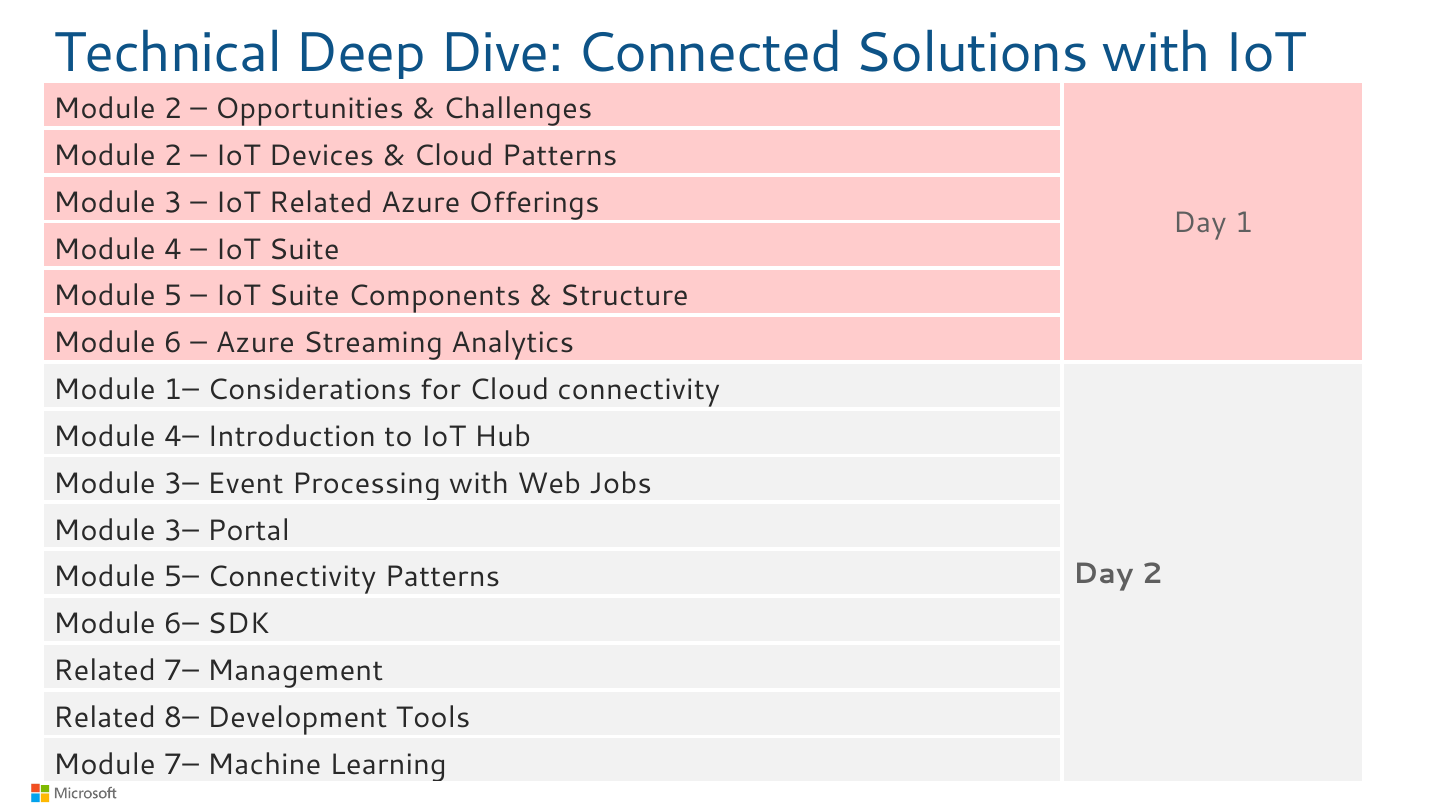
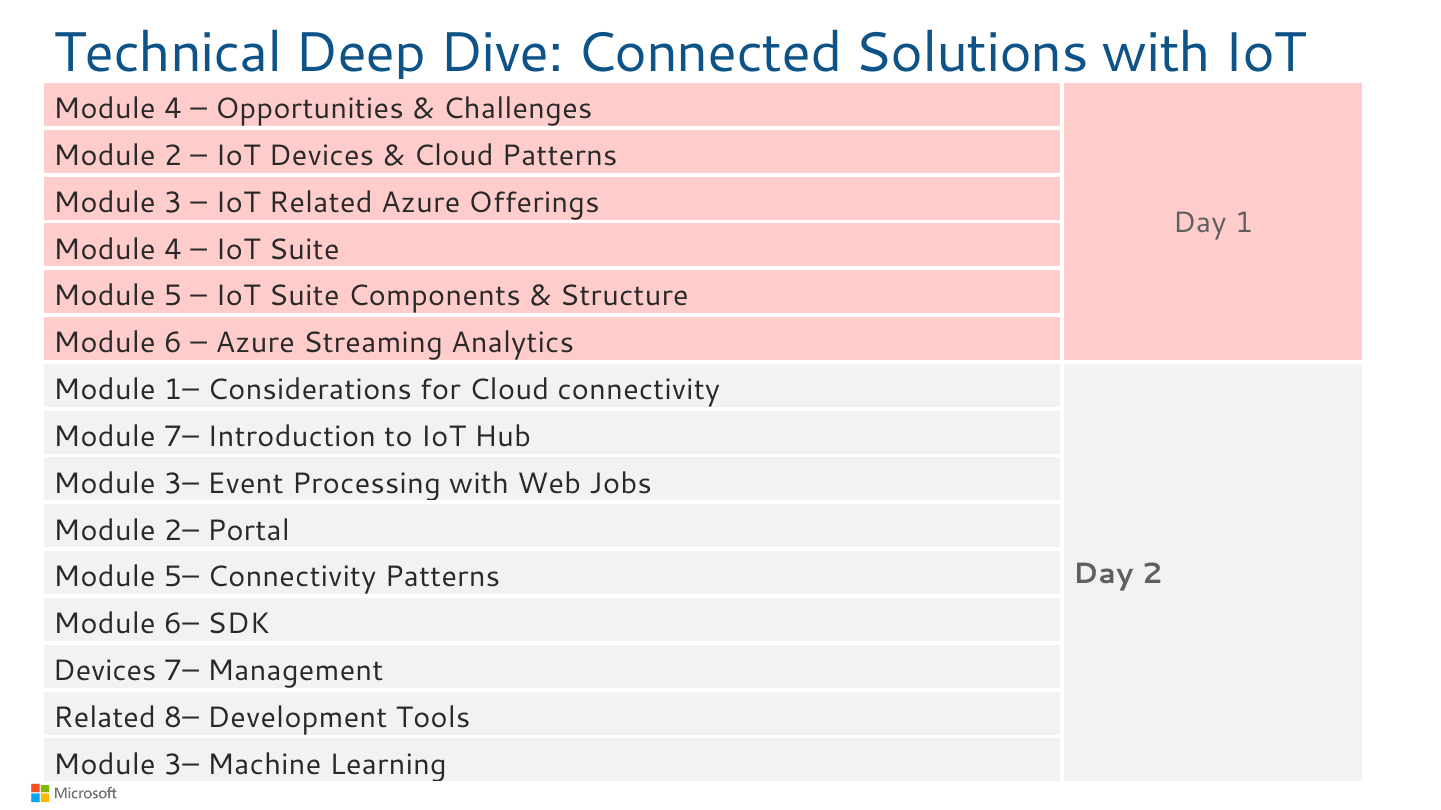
2 at (173, 109): 2 -> 4
Module 4–: 4– -> 7–
3– at (181, 531): 3– -> 2–
Related at (105, 671): Related -> Devices
7– at (181, 765): 7– -> 3–
